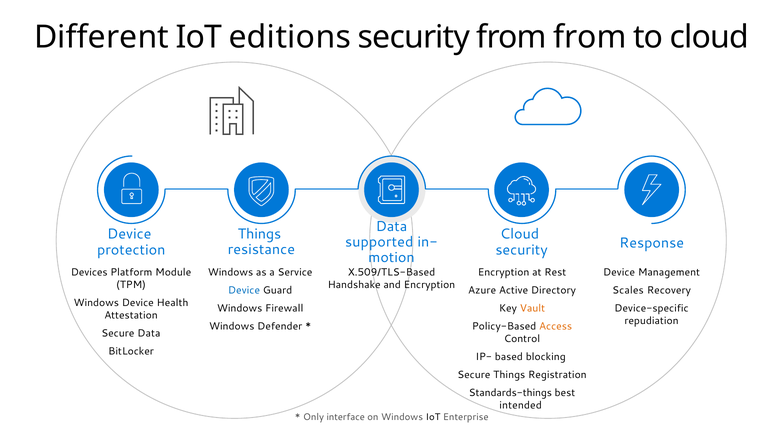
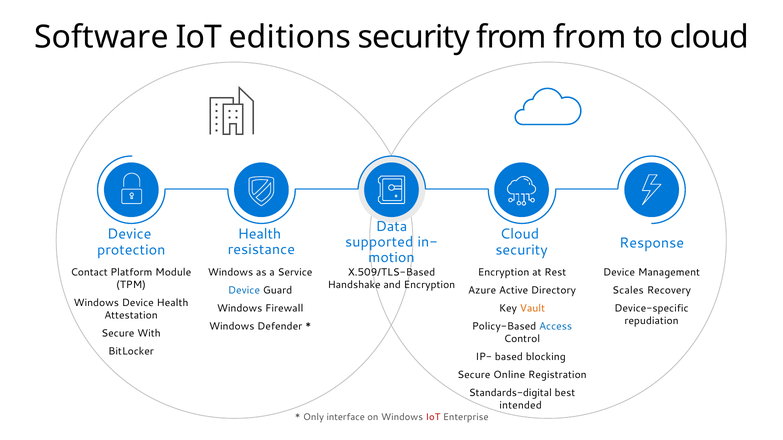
Different: Different -> Software
Things at (259, 234): Things -> Health
Devices: Devices -> Contact
Access colour: orange -> blue
Secure Data: Data -> With
Secure Things: Things -> Online
Standards-things: Standards-things -> Standards-digital
IoT at (433, 417) colour: black -> red
